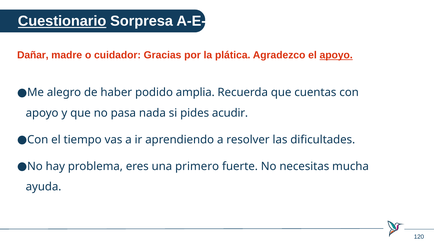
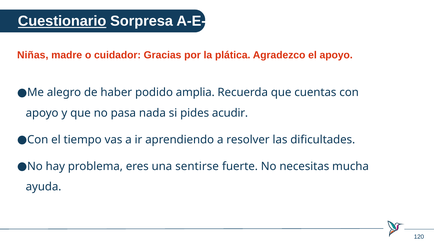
Dañar: Dañar -> Niñas
apoyo at (336, 55) underline: present -> none
primero: primero -> sentirse
